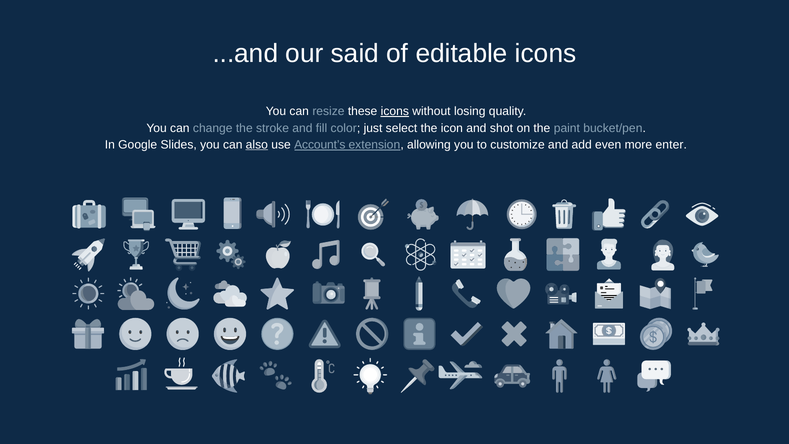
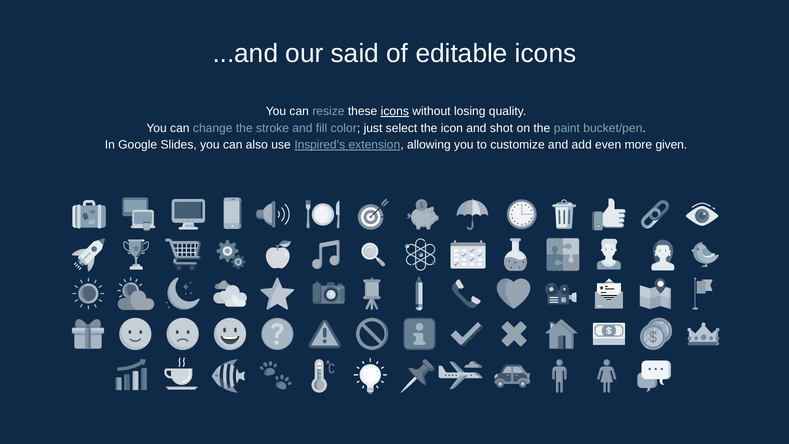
also underline: present -> none
Account’s: Account’s -> Inspired’s
enter: enter -> given
